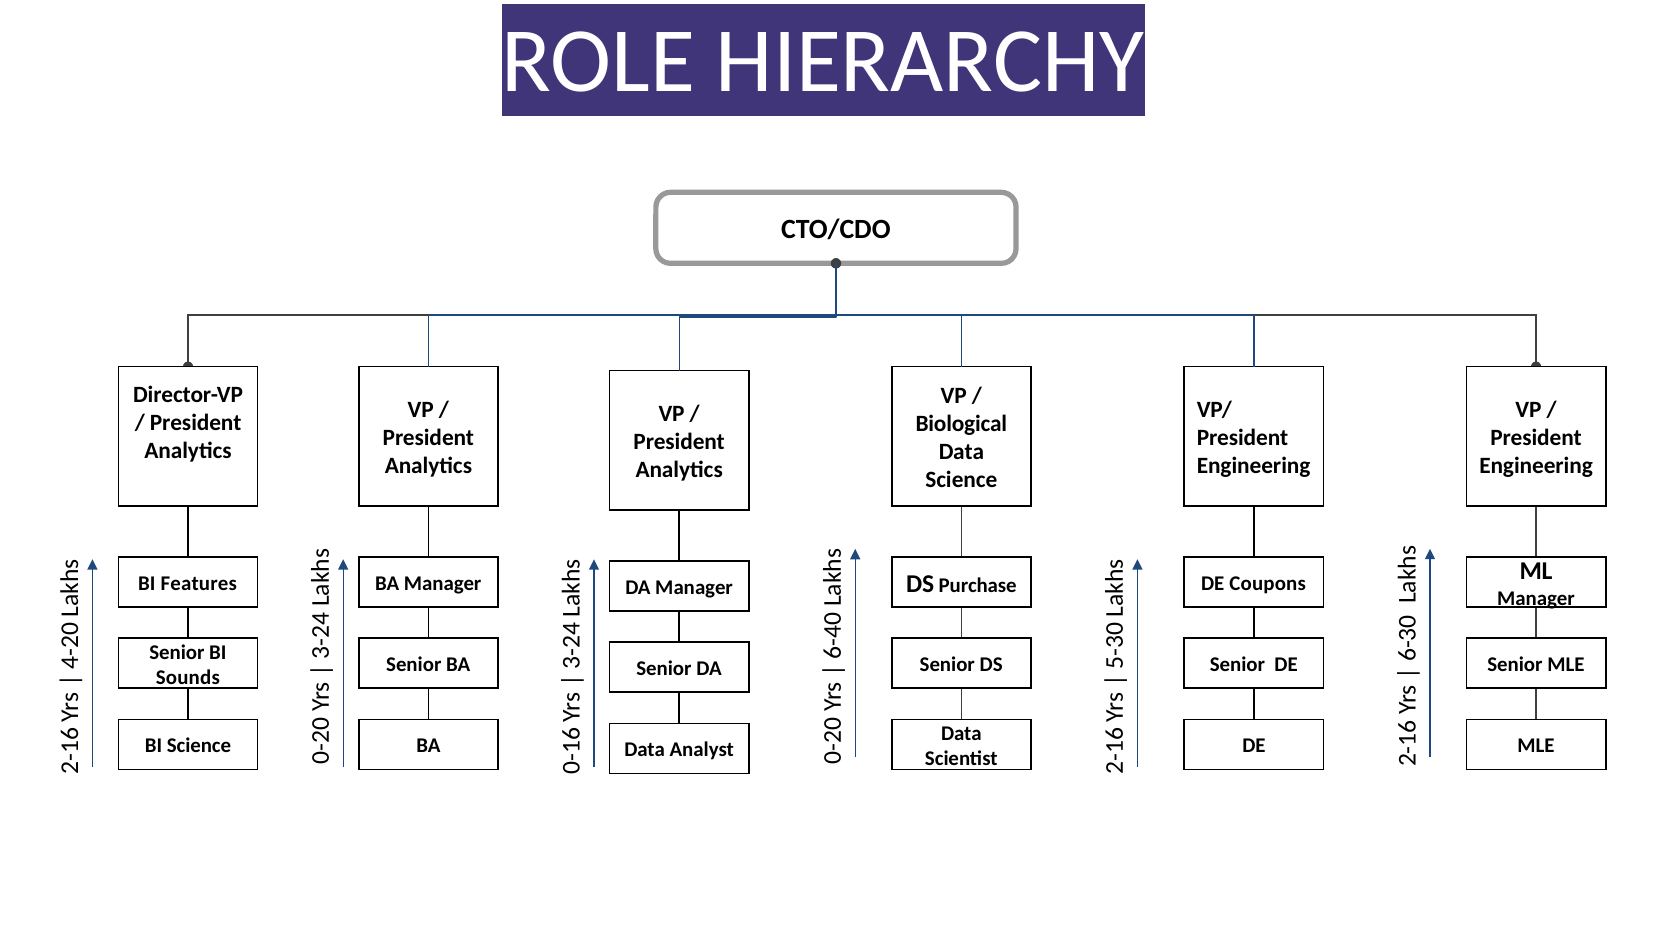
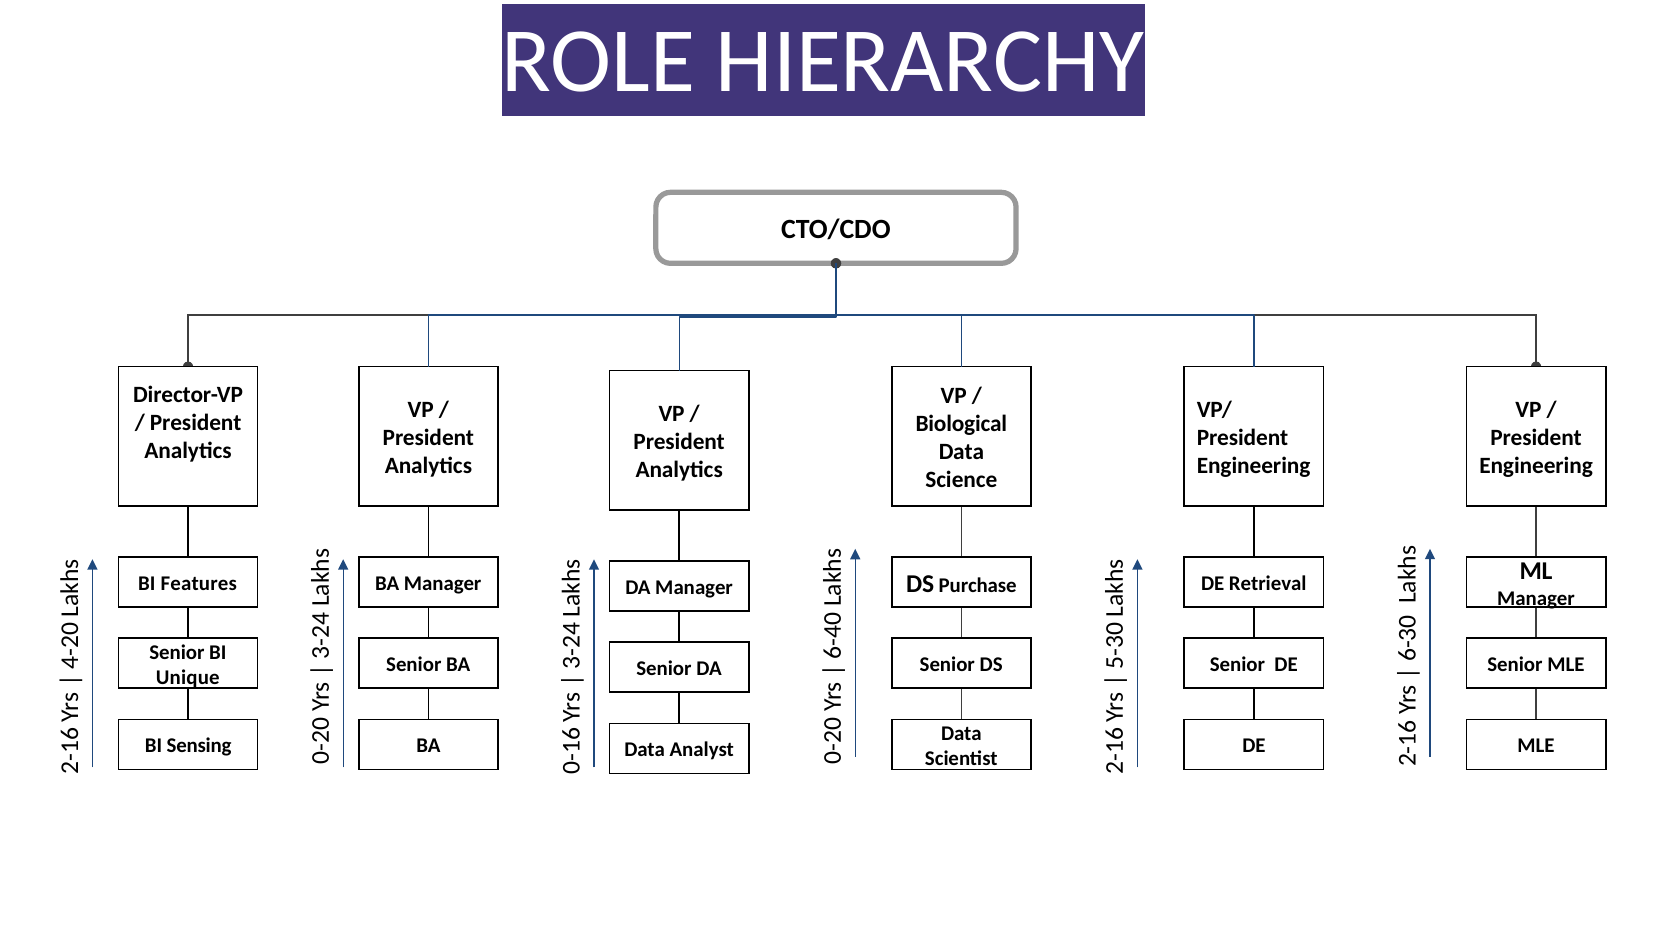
Coupons: Coupons -> Retrieval
Sounds: Sounds -> Unique
BI Science: Science -> Sensing
